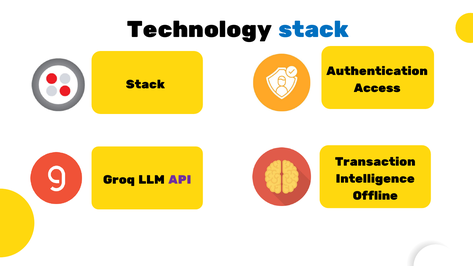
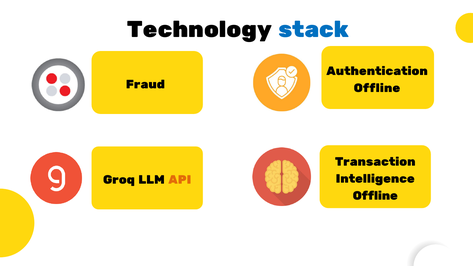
Stack at (145, 85): Stack -> Fraud
Access at (377, 88): Access -> Offline
API colour: purple -> orange
